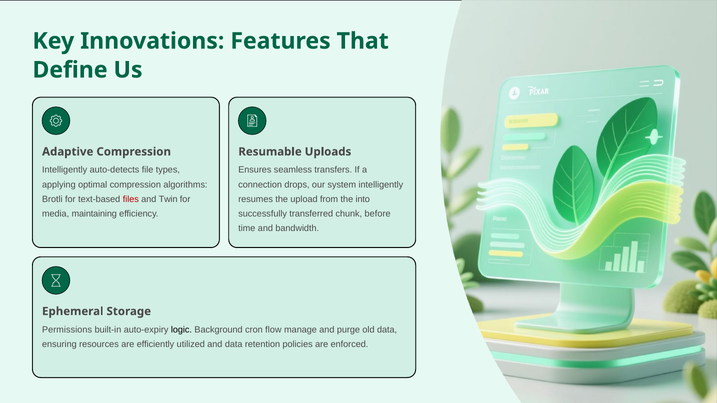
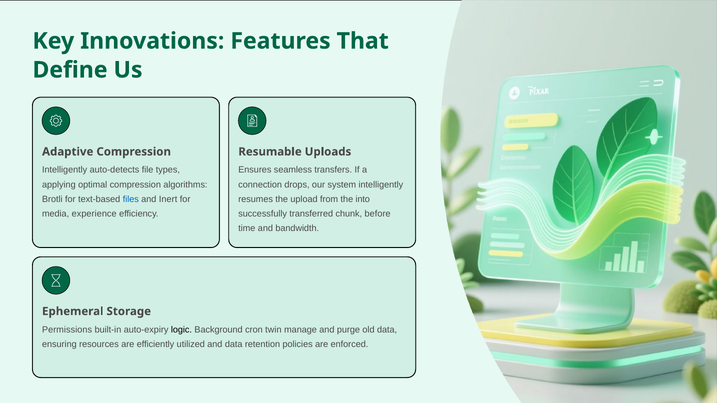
files colour: red -> blue
Twin: Twin -> Inert
maintaining: maintaining -> experience
flow: flow -> twin
